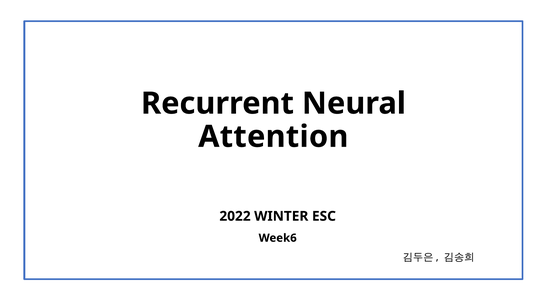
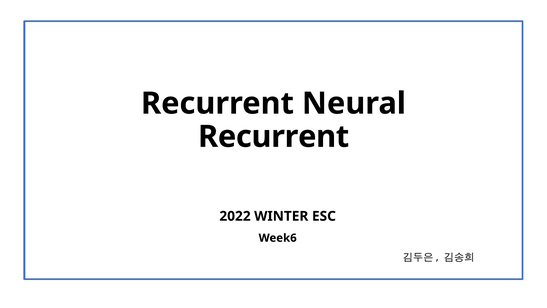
Attention at (273, 137): Attention -> Recurrent
